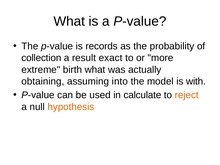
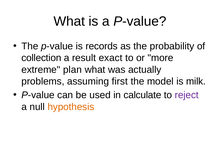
birth: birth -> plan
obtaining: obtaining -> problems
into: into -> first
with: with -> milk
reject colour: orange -> purple
